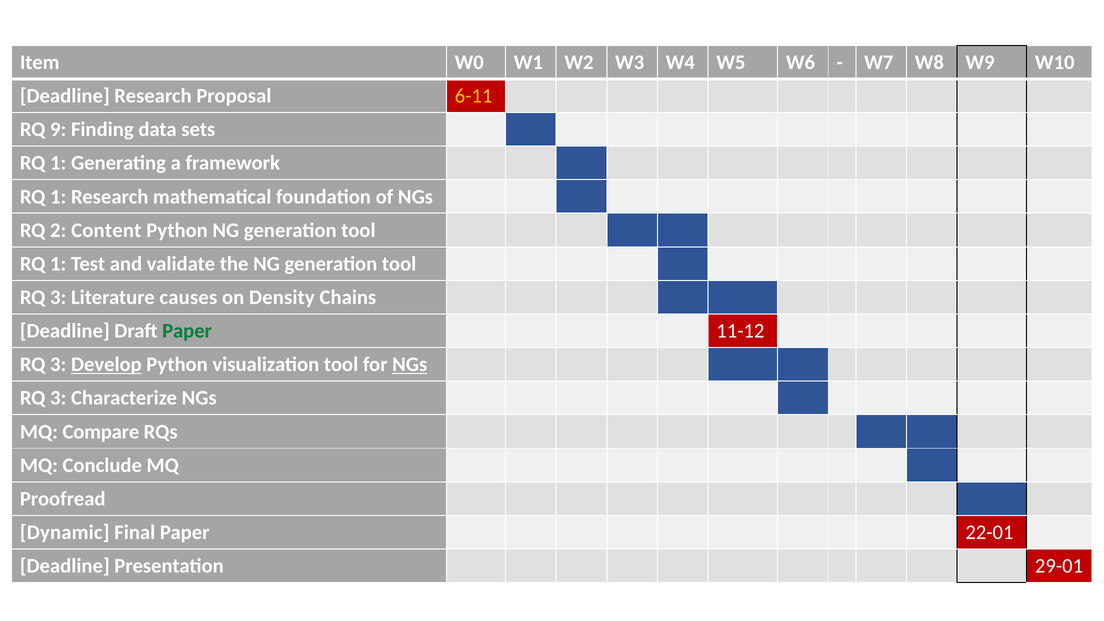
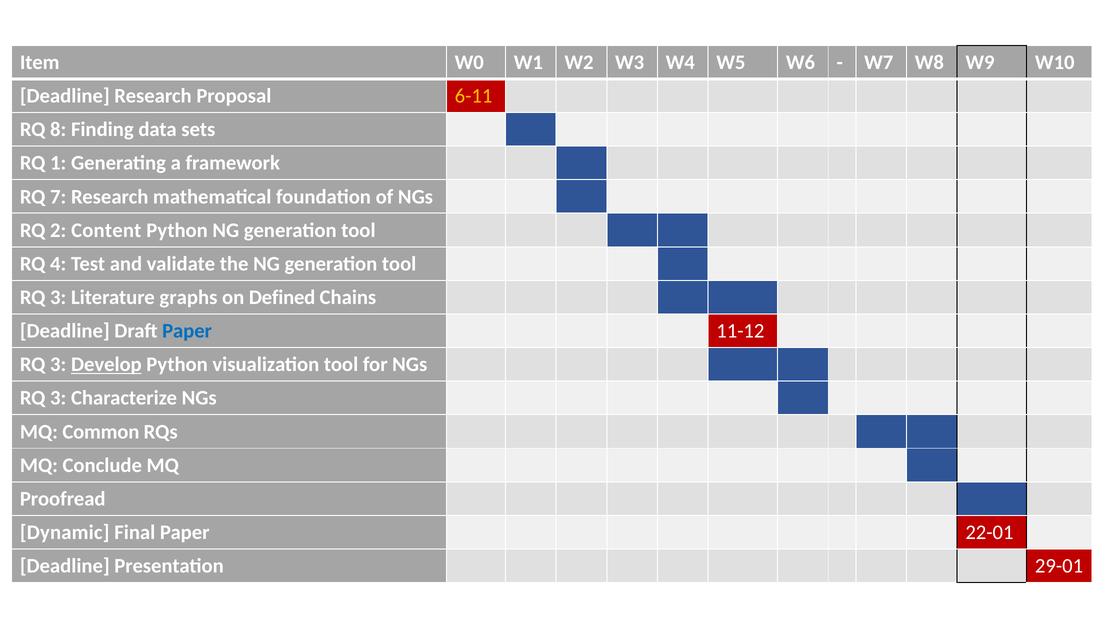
9: 9 -> 8
1 at (58, 197): 1 -> 7
1 at (58, 264): 1 -> 4
causes: causes -> graphs
Density: Density -> Defined
Paper at (187, 331) colour: green -> blue
NGs at (410, 365) underline: present -> none
Compare: Compare -> Common
